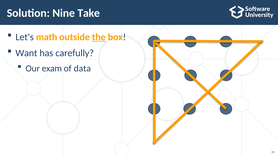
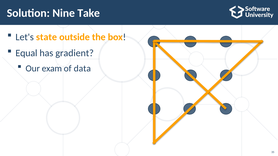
math: math -> state
the underline: present -> none
Want: Want -> Equal
carefully: carefully -> gradient
